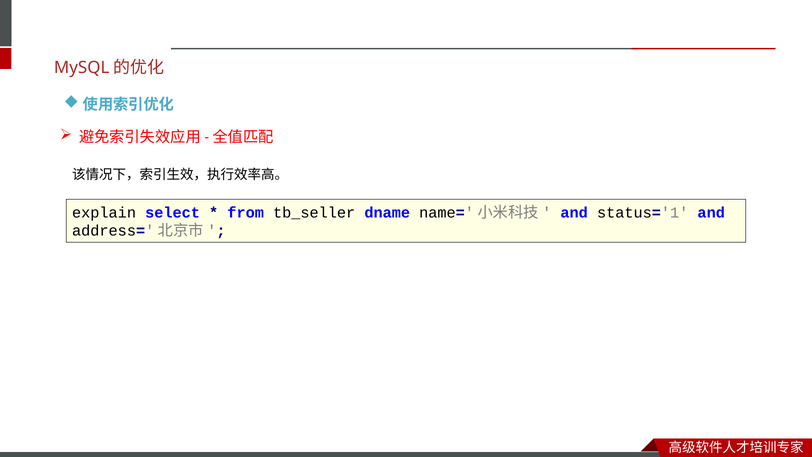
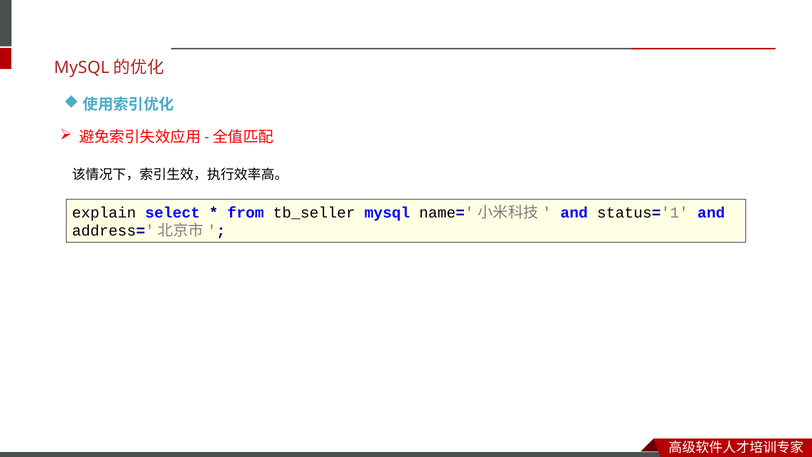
tb_seller dname: dname -> mysql
